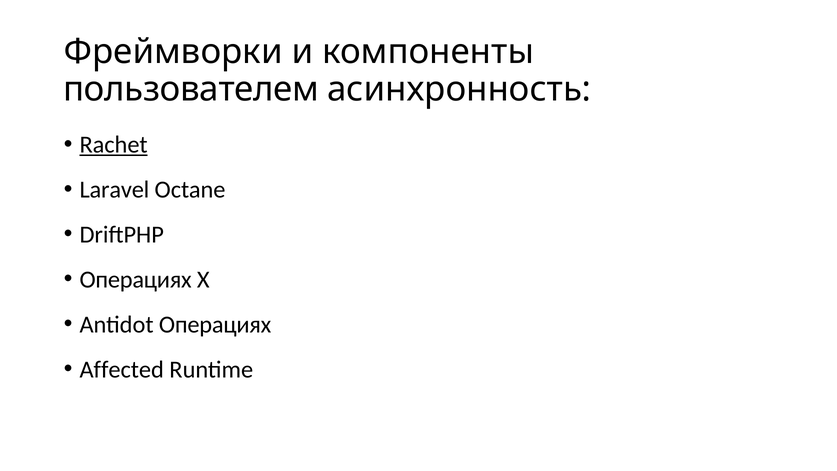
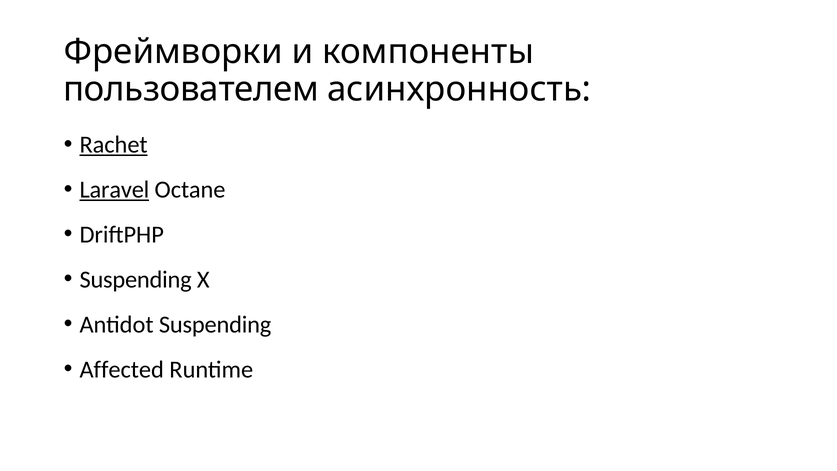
Laravel underline: none -> present
Операциях at (136, 280): Операциях -> Suspending
Antidot Операциях: Операциях -> Suspending
